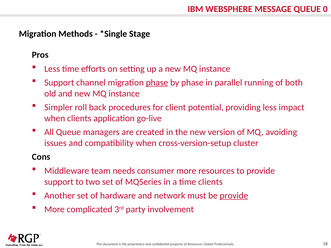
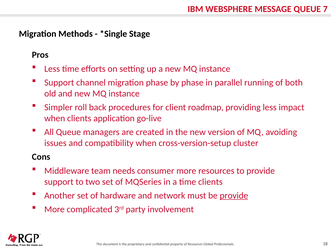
0: 0 -> 7
phase at (157, 83) underline: present -> none
potential: potential -> roadmap
